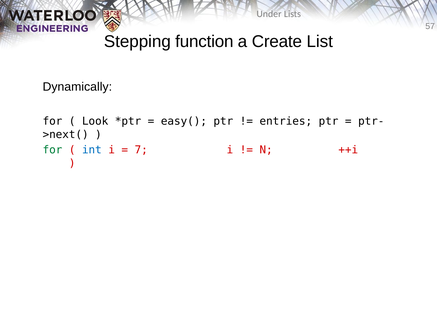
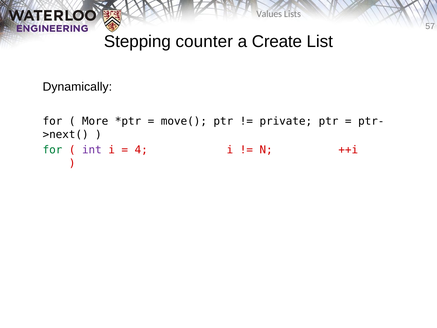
Under: Under -> Values
function: function -> counter
Look: Look -> More
easy(: easy( -> move(
entries: entries -> private
int colour: blue -> purple
7: 7 -> 4
